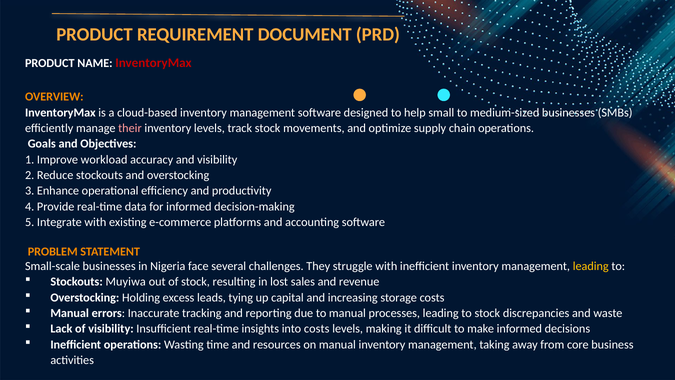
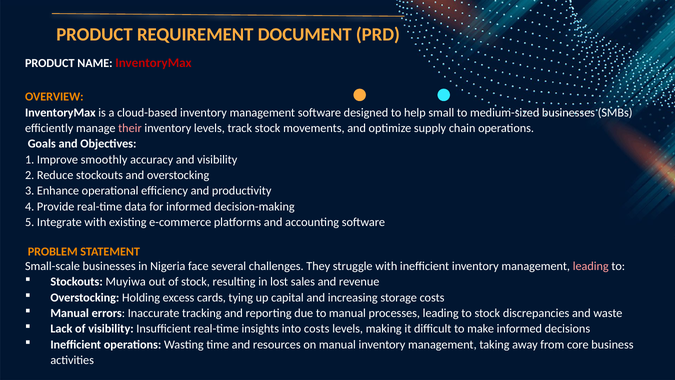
workload: workload -> smoothly
leading at (591, 266) colour: yellow -> pink
leads: leads -> cards
